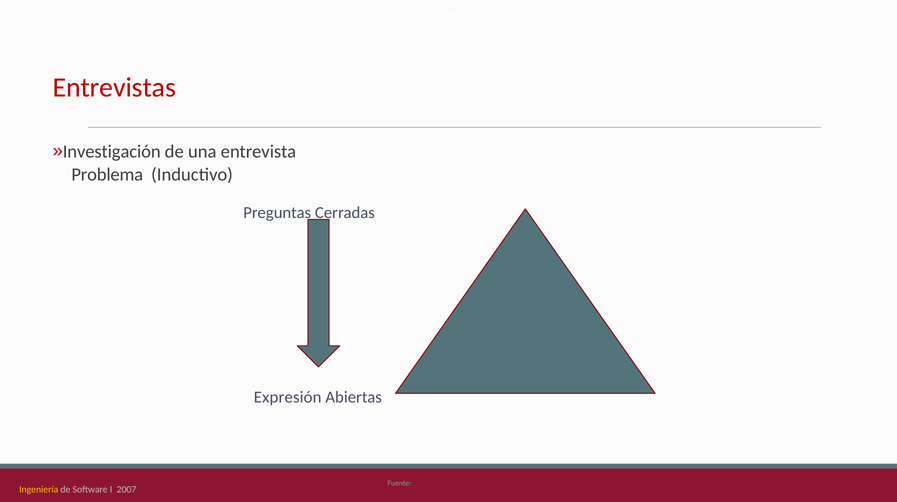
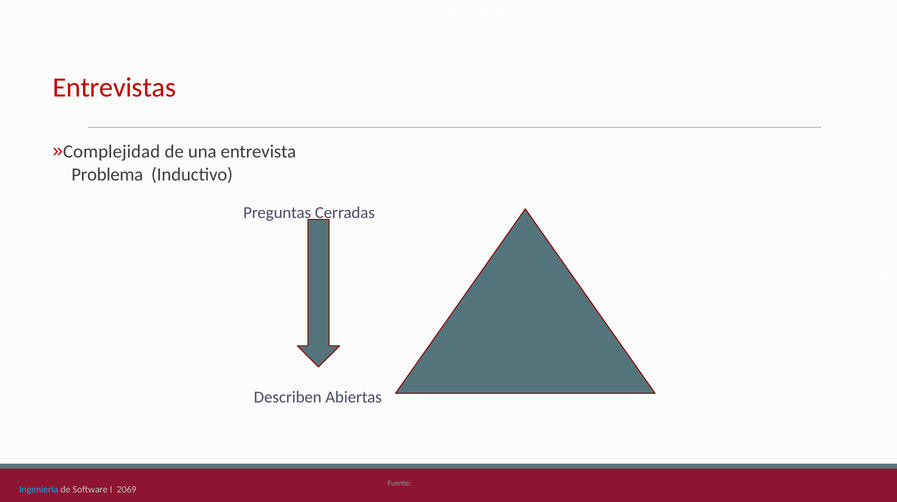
Investigación: Investigación -> Complejidad
Expresión: Expresión -> Describen
Ingeniería colour: yellow -> light blue
2007: 2007 -> 2069
